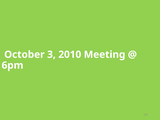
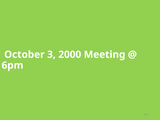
2010: 2010 -> 2000
